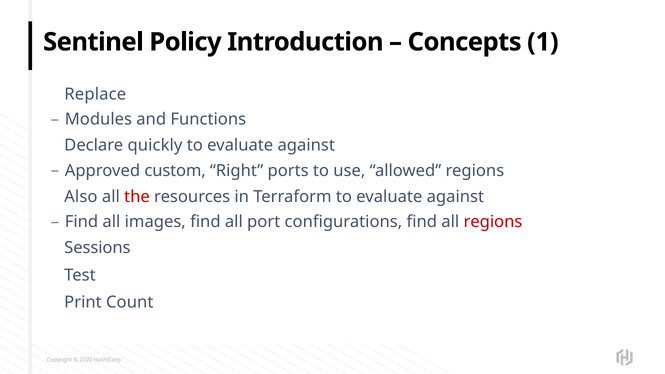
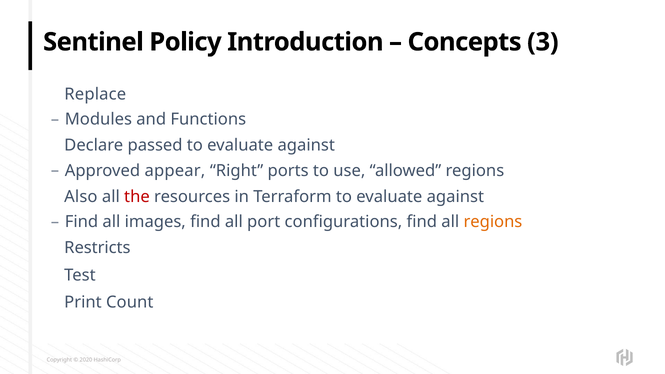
1: 1 -> 3
quickly: quickly -> passed
custom: custom -> appear
regions at (493, 222) colour: red -> orange
Sessions: Sessions -> Restricts
